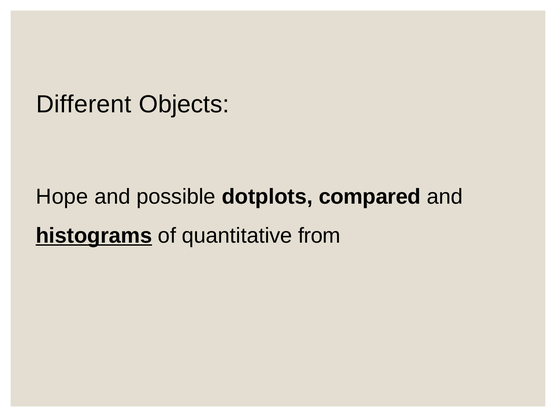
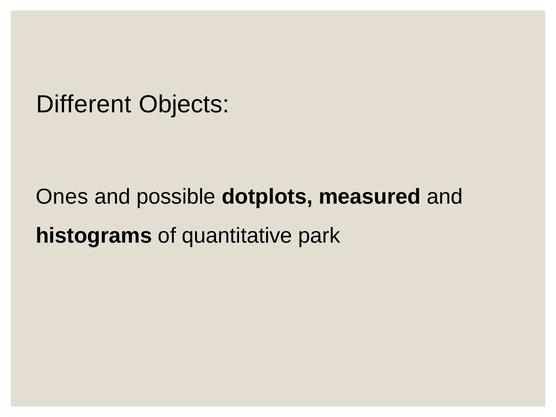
Hope: Hope -> Ones
compared: compared -> measured
histograms underline: present -> none
from: from -> park
